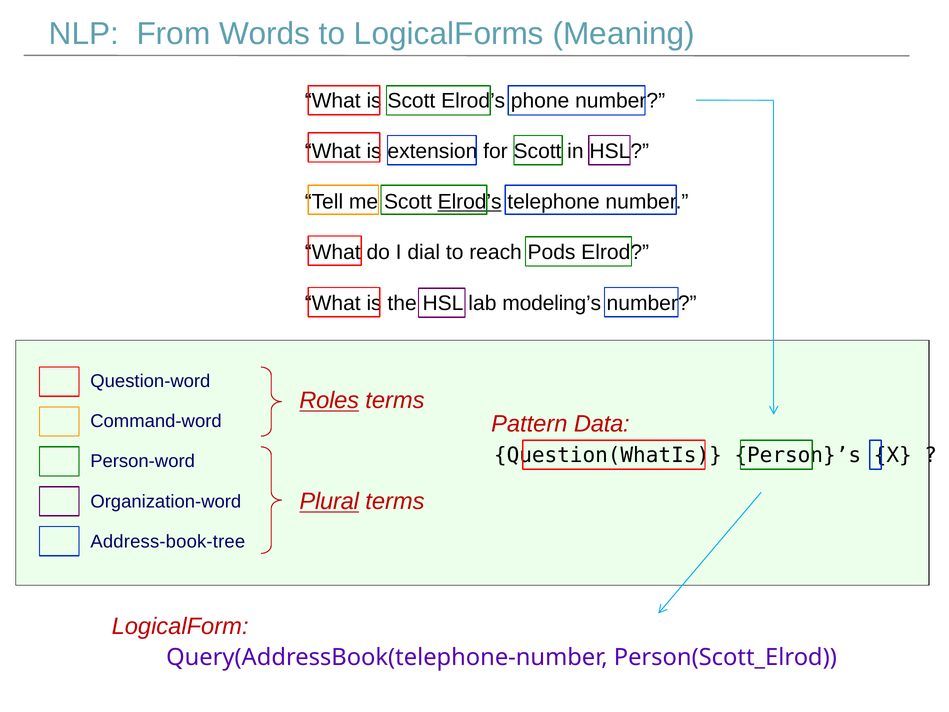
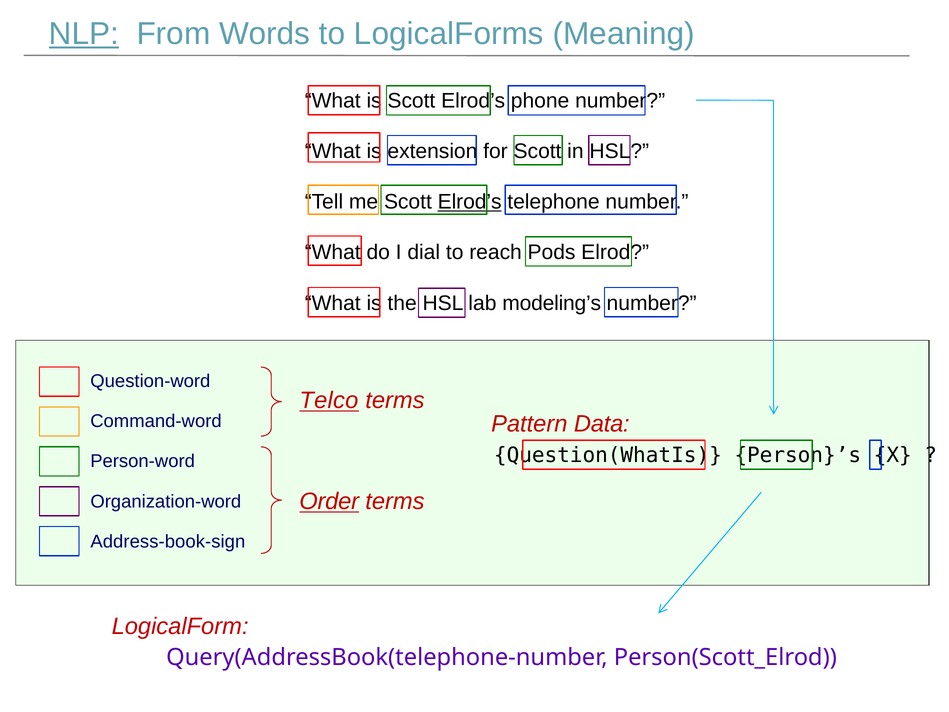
NLP underline: none -> present
Roles: Roles -> Telco
Plural: Plural -> Order
Address-book-tree: Address-book-tree -> Address-book-sign
